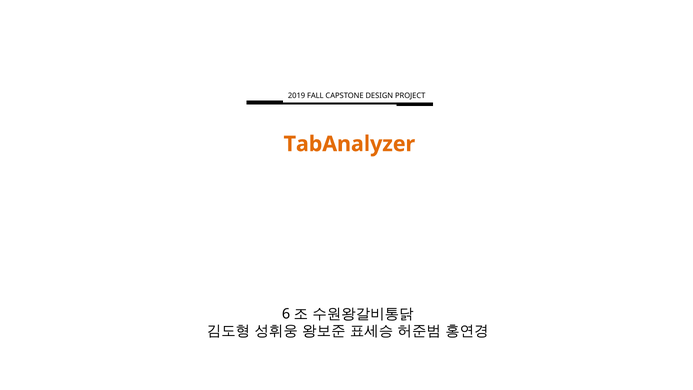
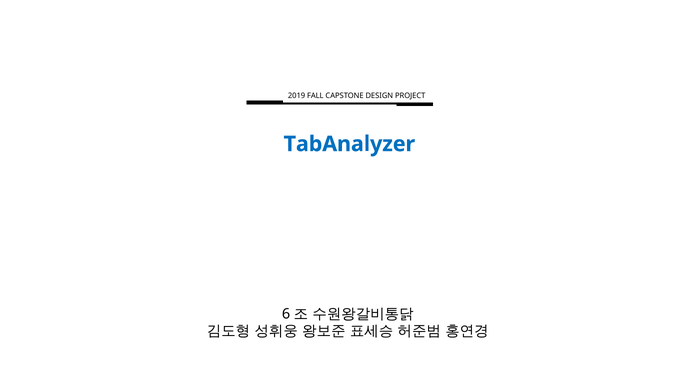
TabAnalyzer colour: orange -> blue
